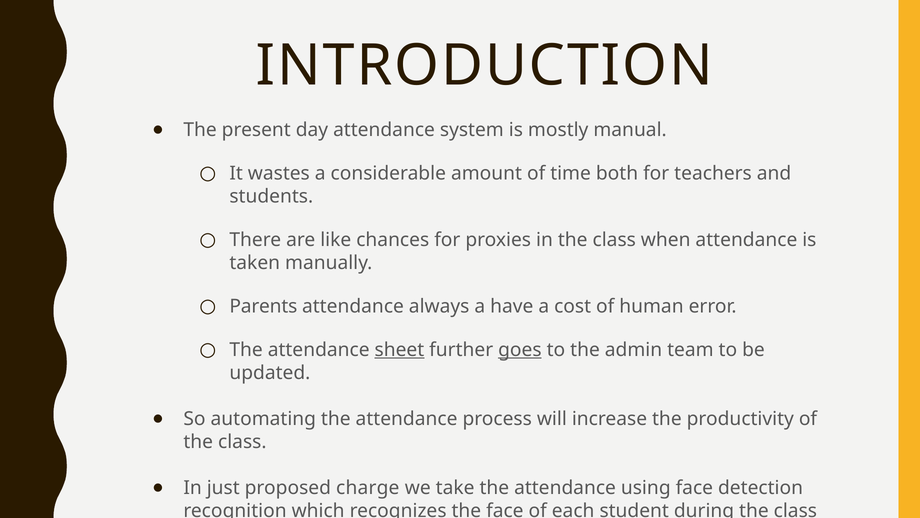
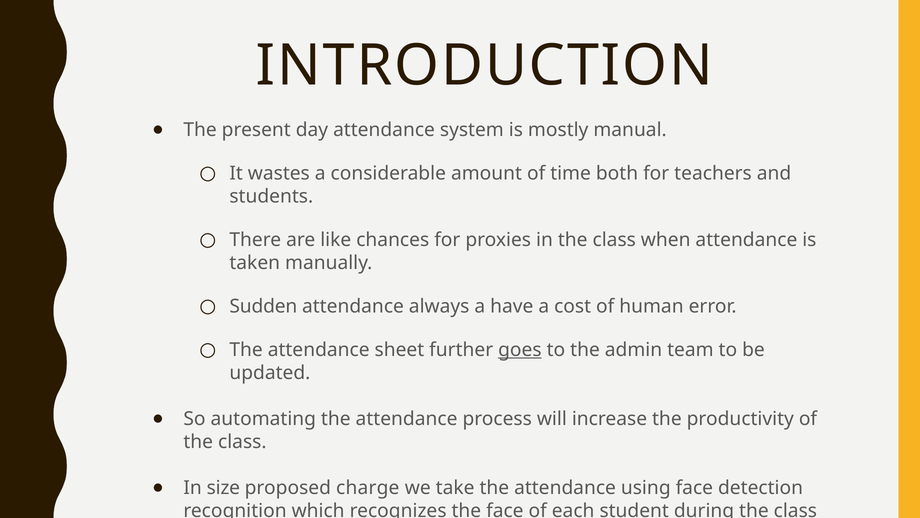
Parents: Parents -> Sudden
sheet underline: present -> none
just: just -> size
